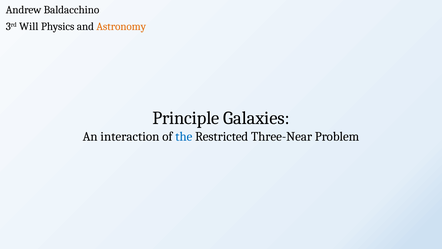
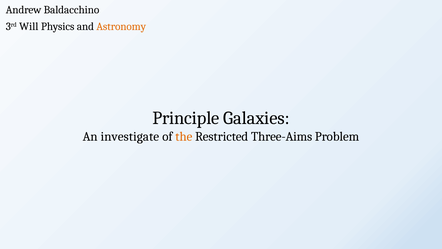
interaction: interaction -> investigate
the colour: blue -> orange
Three-Near: Three-Near -> Three-Aims
